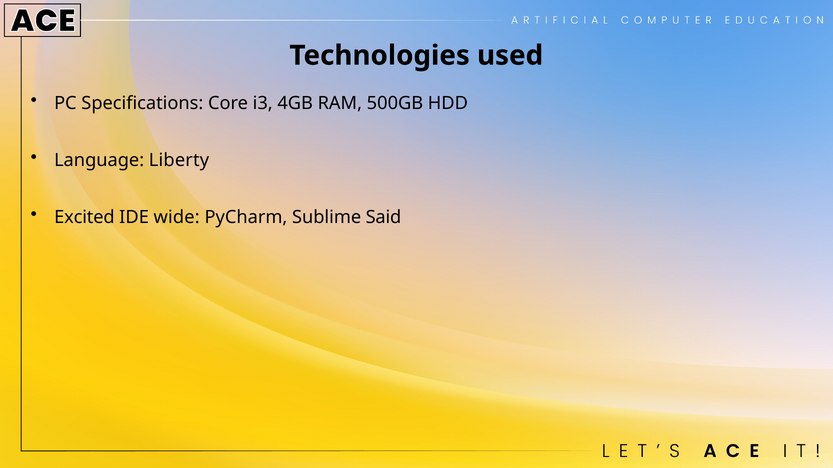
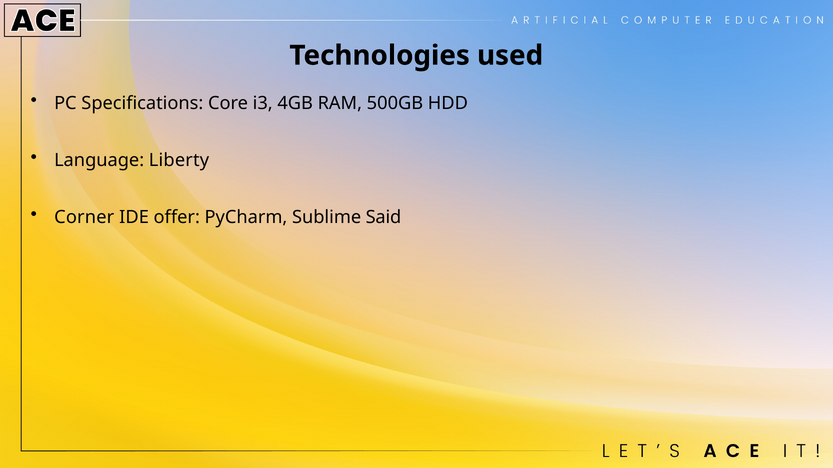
Excited: Excited -> Corner
wide: wide -> offer
